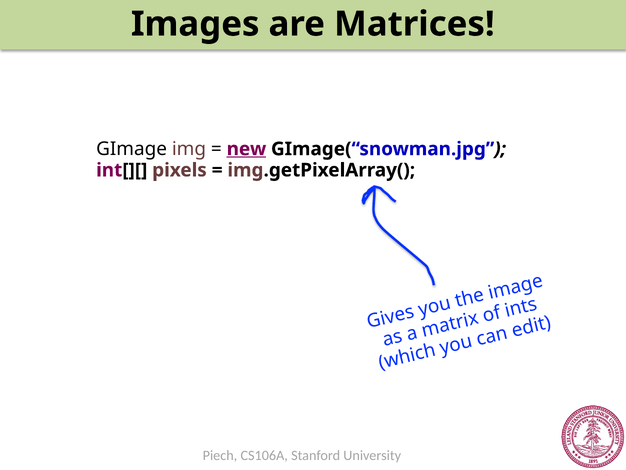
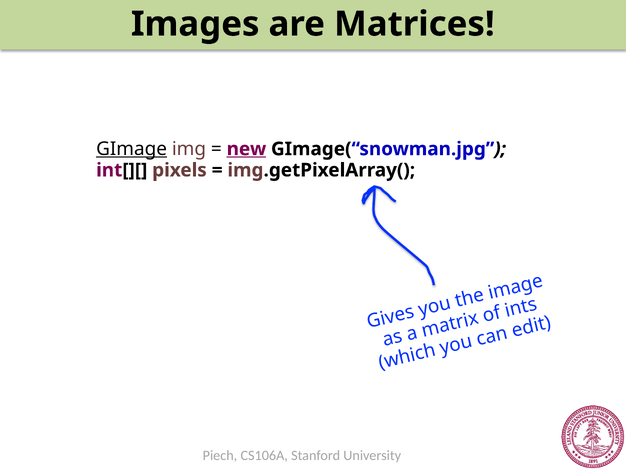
GImage underline: none -> present
